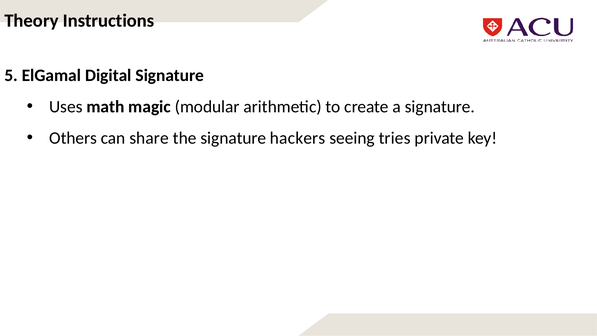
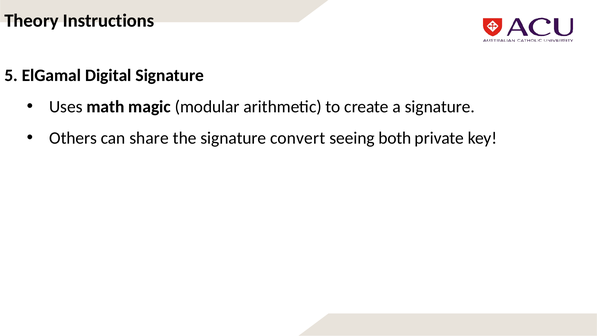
hackers: hackers -> convert
tries: tries -> both
